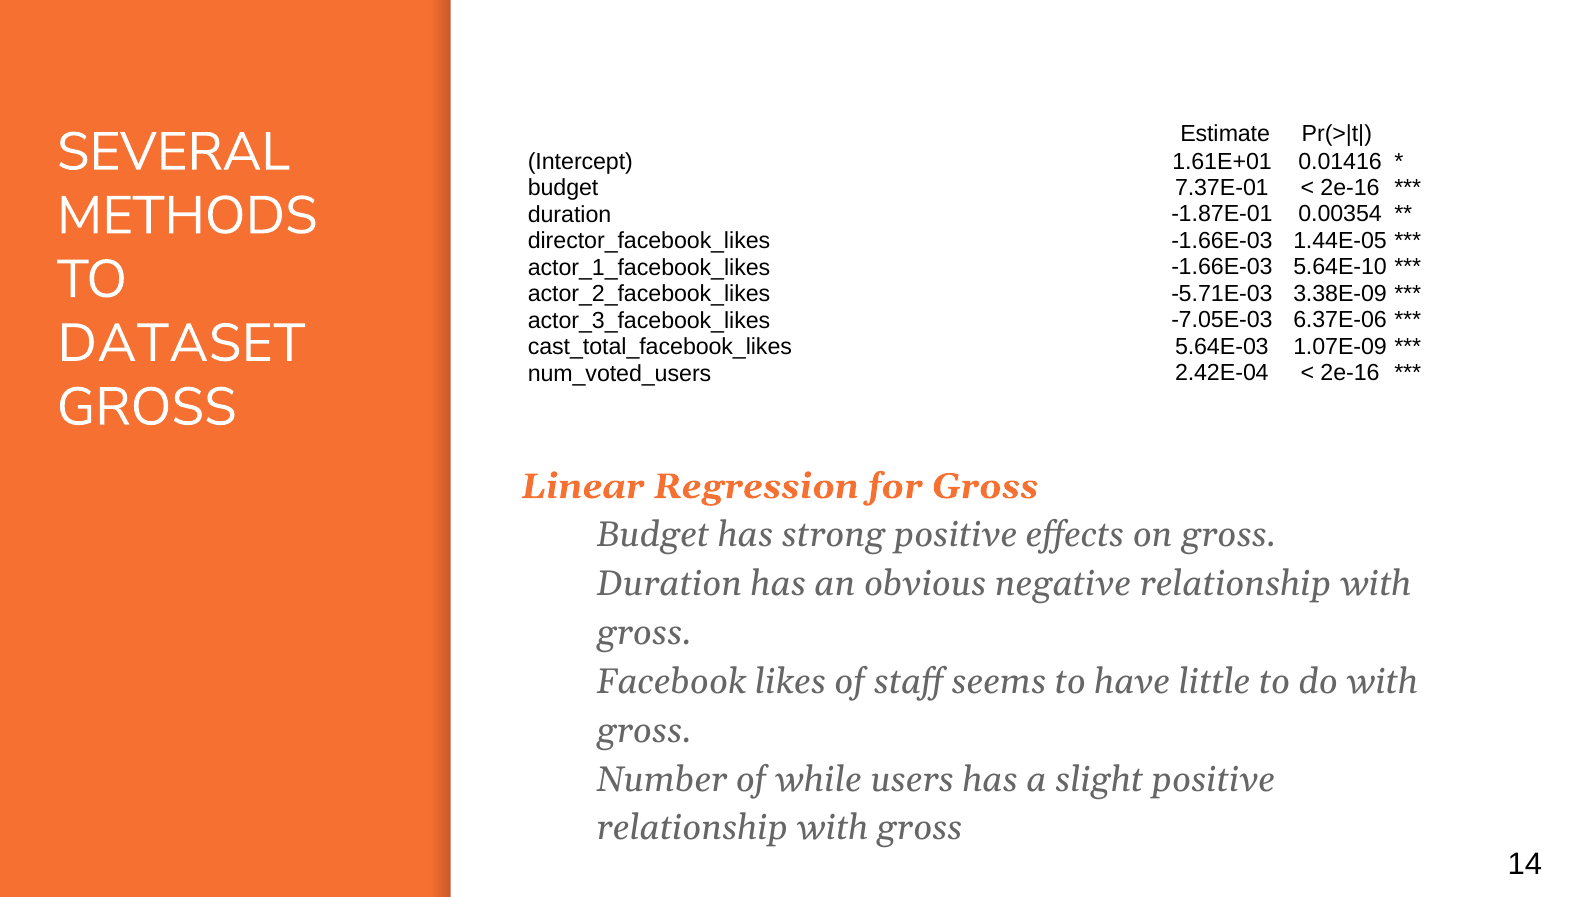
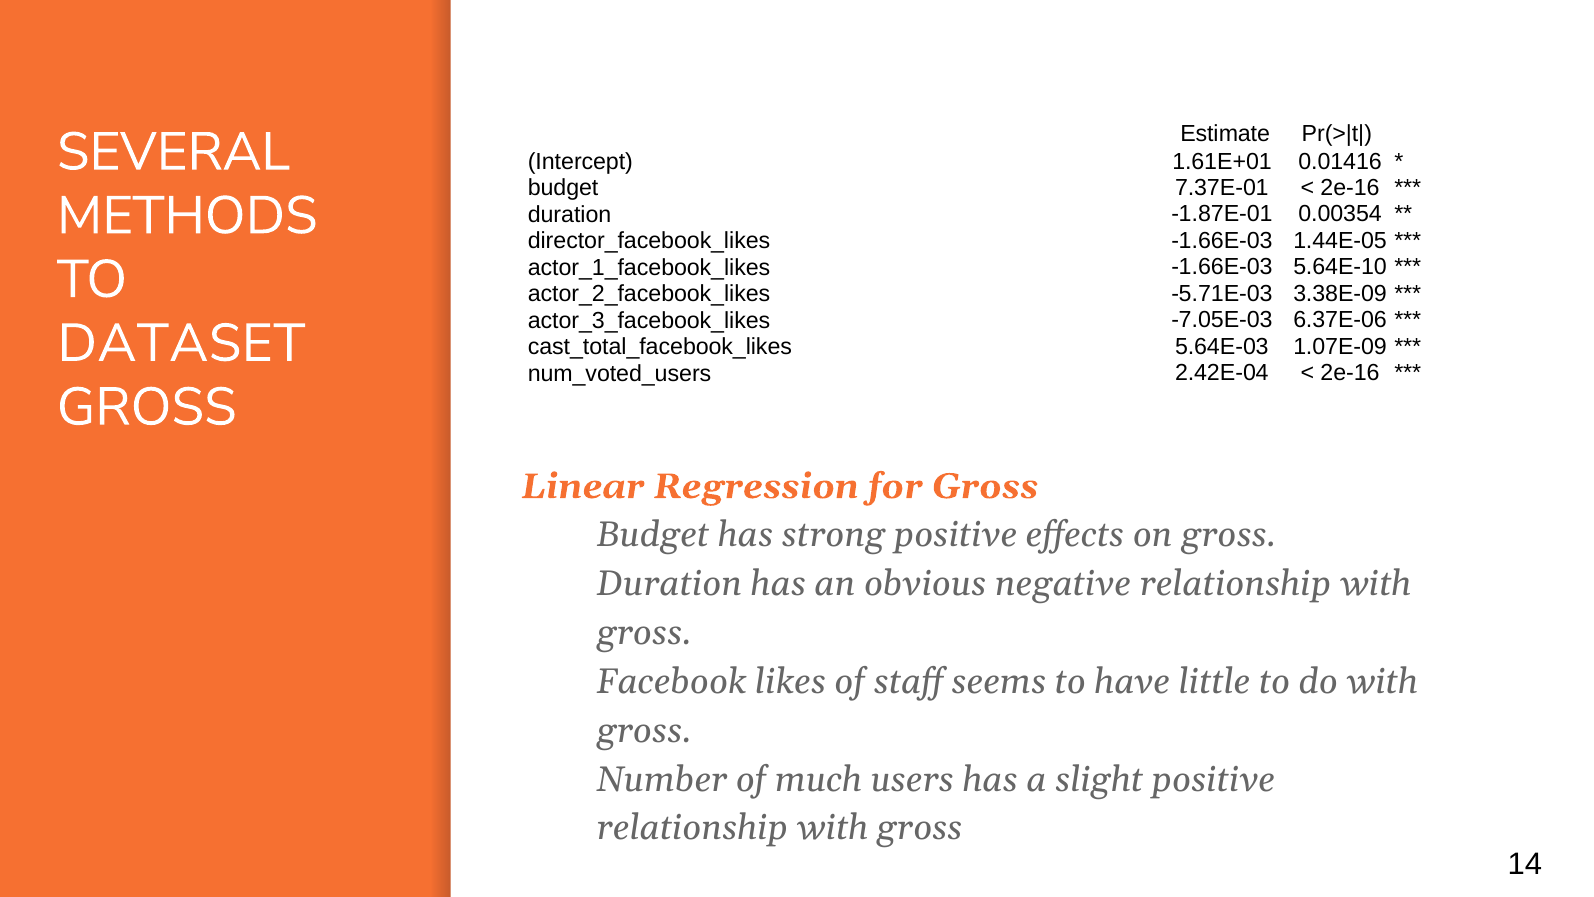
while: while -> much
